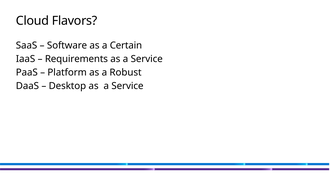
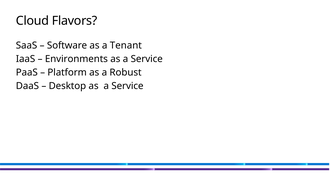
Certain: Certain -> Tenant
Requirements: Requirements -> Environments
